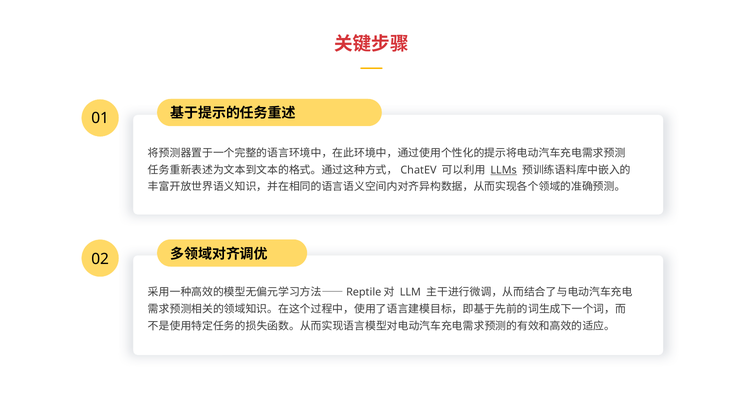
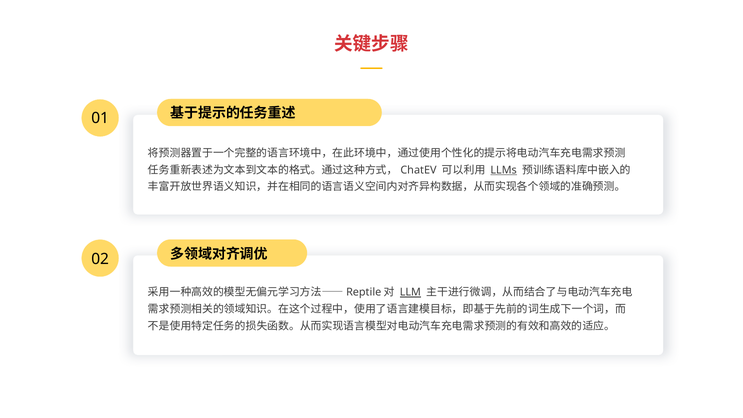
LLM underline: none -> present
